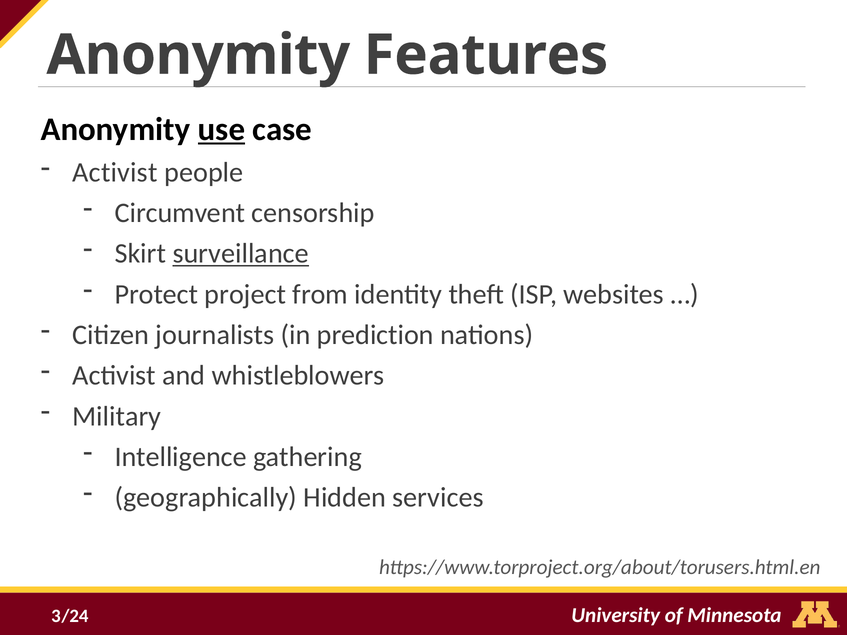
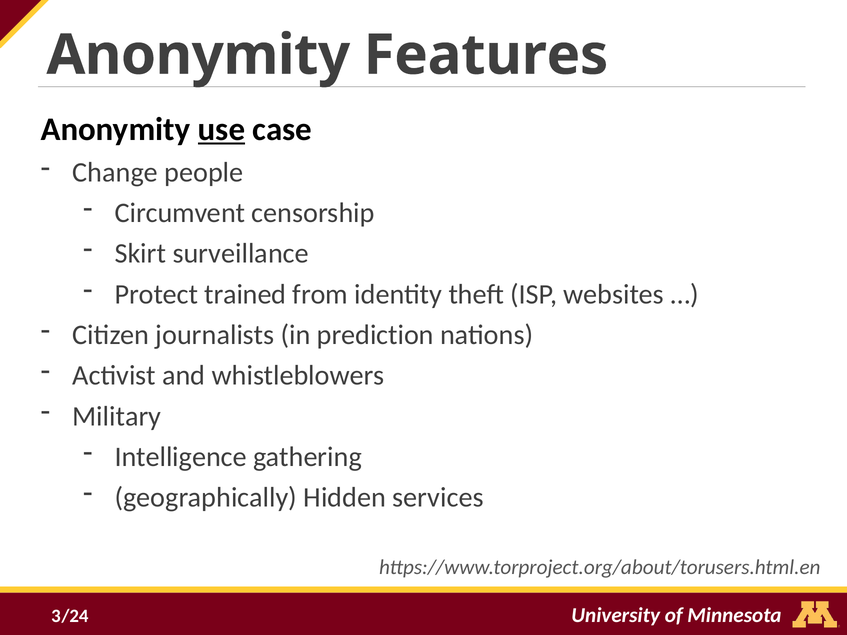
Activist at (115, 172): Activist -> Change
surveillance underline: present -> none
project: project -> trained
